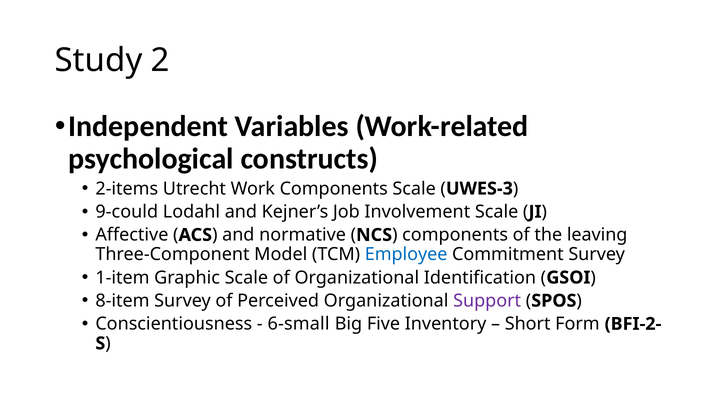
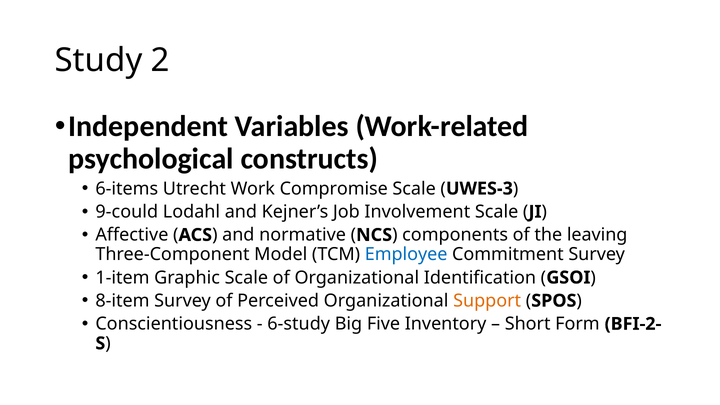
2-items: 2-items -> 6-items
Work Components: Components -> Compromise
Support colour: purple -> orange
6-small: 6-small -> 6-study
